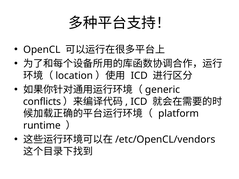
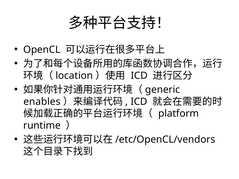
conflicts: conflicts -> enables
